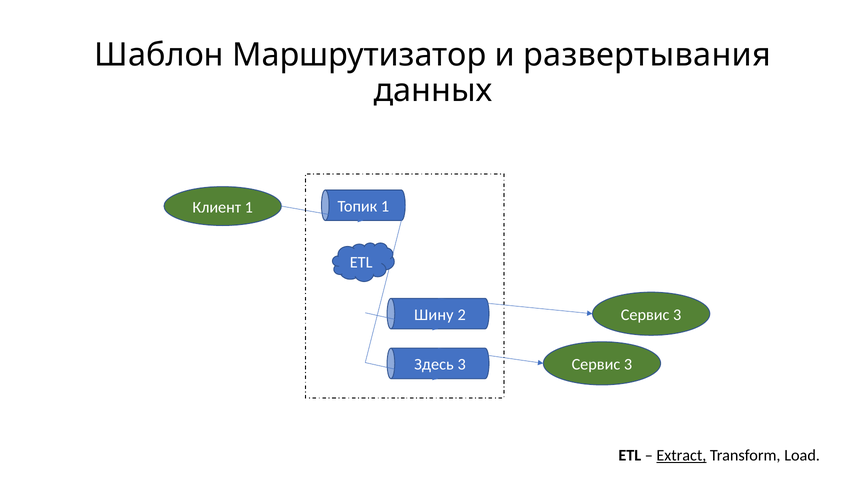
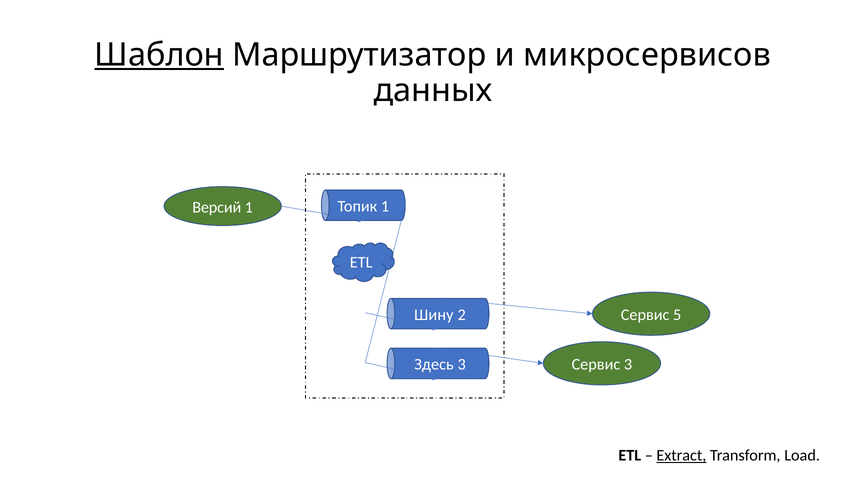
Шаблон underline: none -> present
развертывания: развертывания -> микросервисов
Клиент: Клиент -> Версий
3 at (677, 315): 3 -> 5
